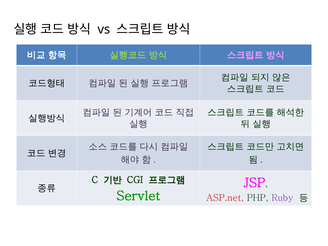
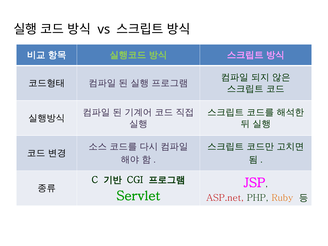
Ruby colour: purple -> orange
